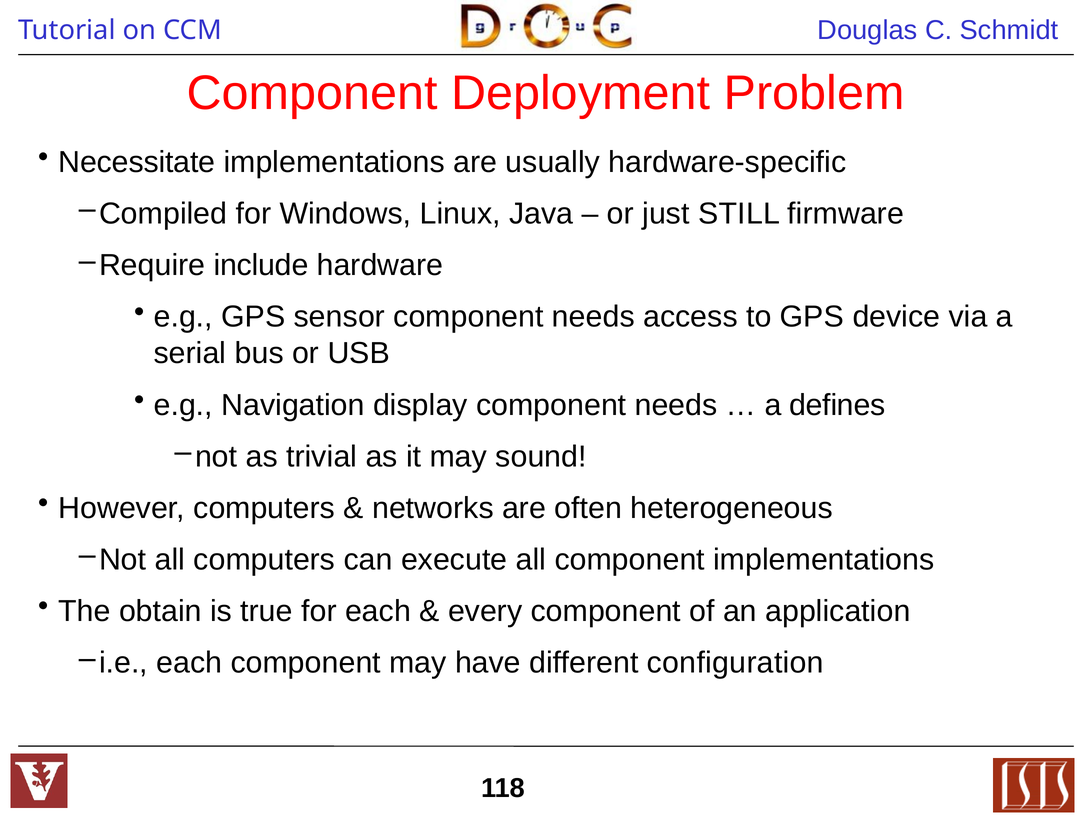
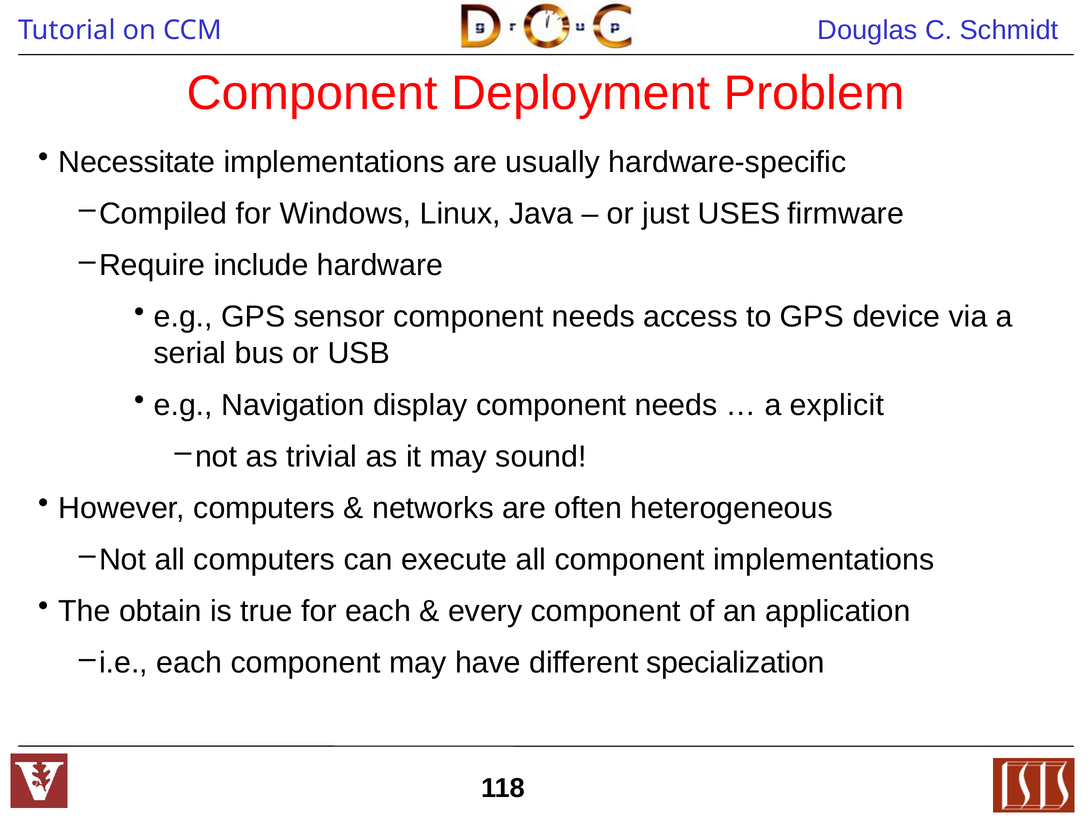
STILL: STILL -> USES
defines: defines -> explicit
configuration: configuration -> specialization
